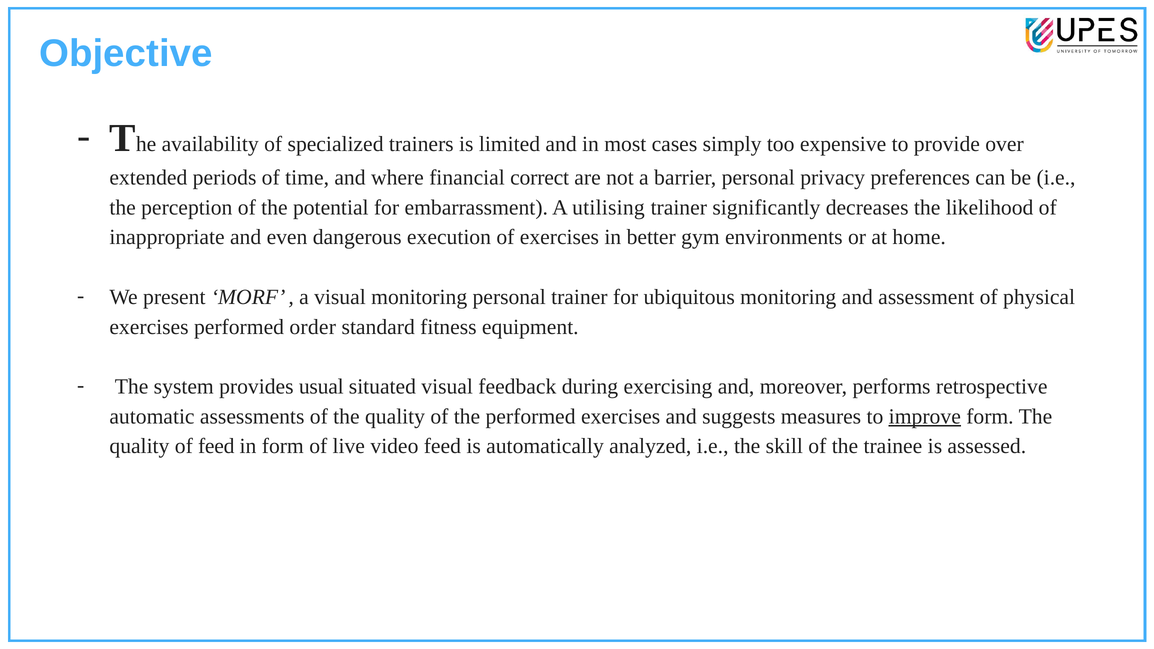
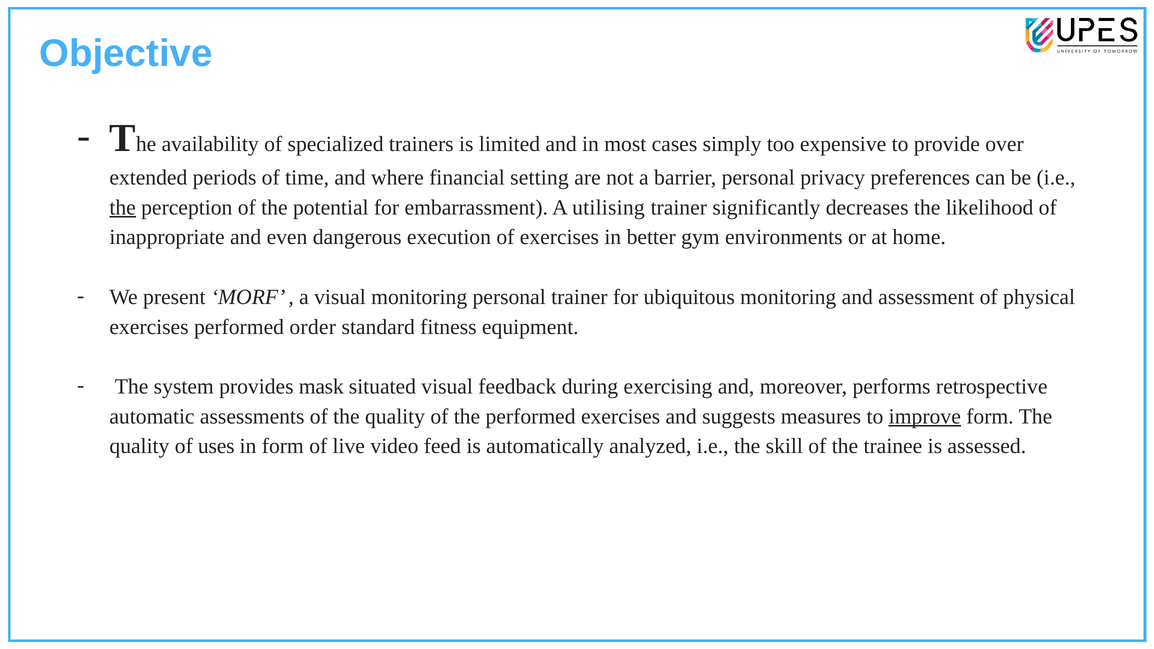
correct: correct -> setting
the at (123, 208) underline: none -> present
usual: usual -> mask
of feed: feed -> uses
